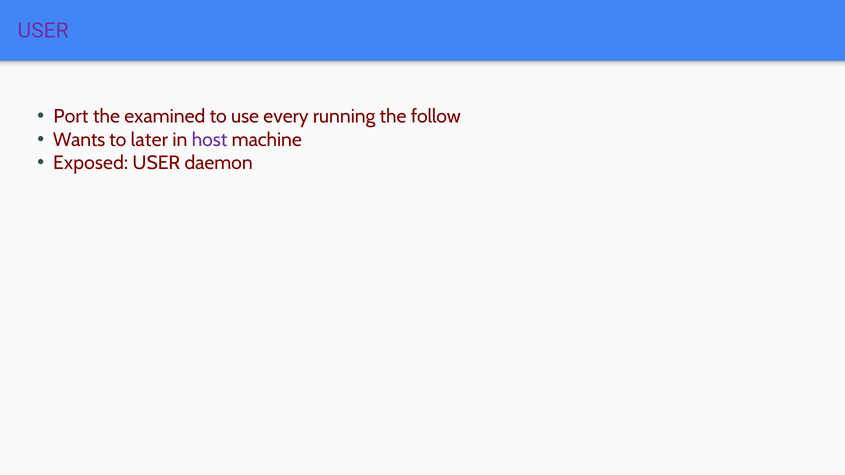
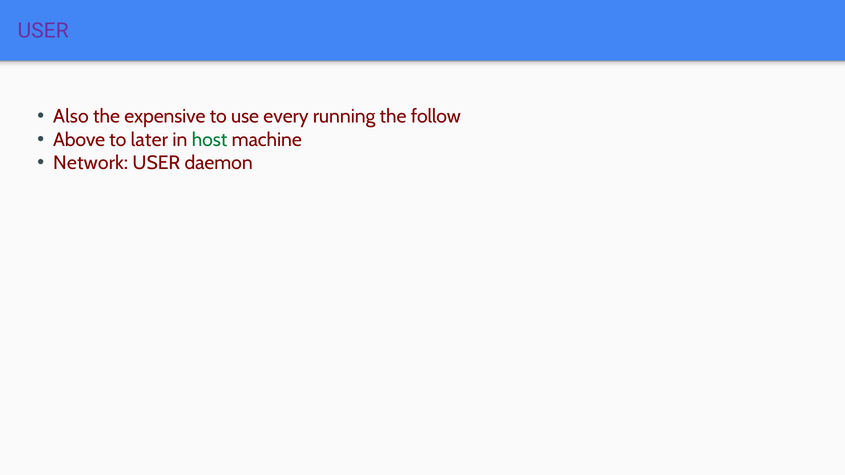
Port: Port -> Also
examined: examined -> expensive
Wants: Wants -> Above
host colour: purple -> green
Exposed: Exposed -> Network
